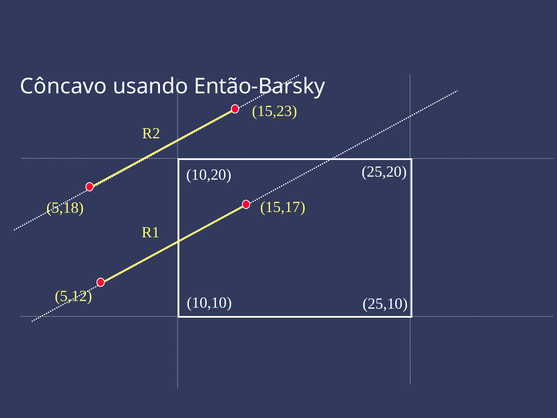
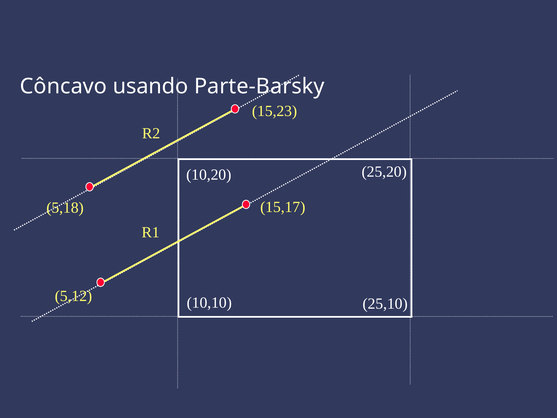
Então-Barsky: Então-Barsky -> Parte-Barsky
